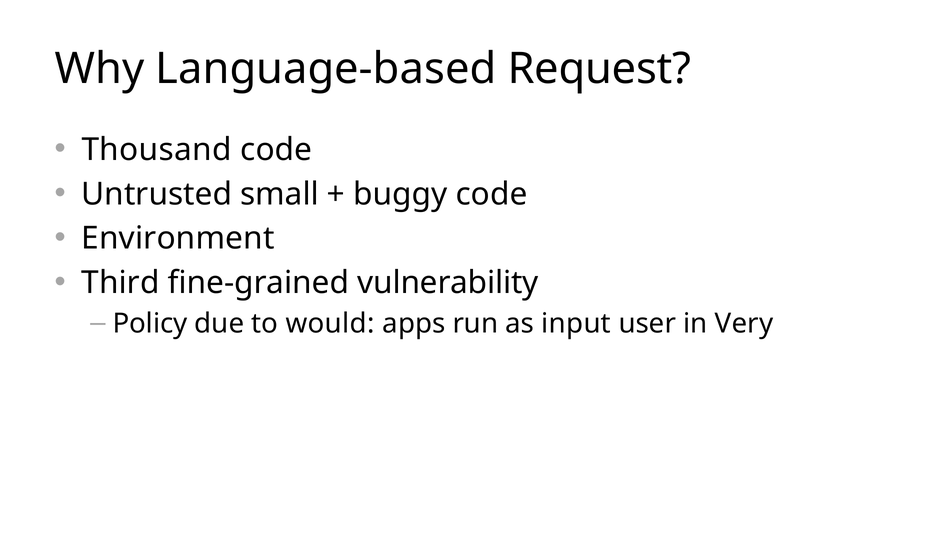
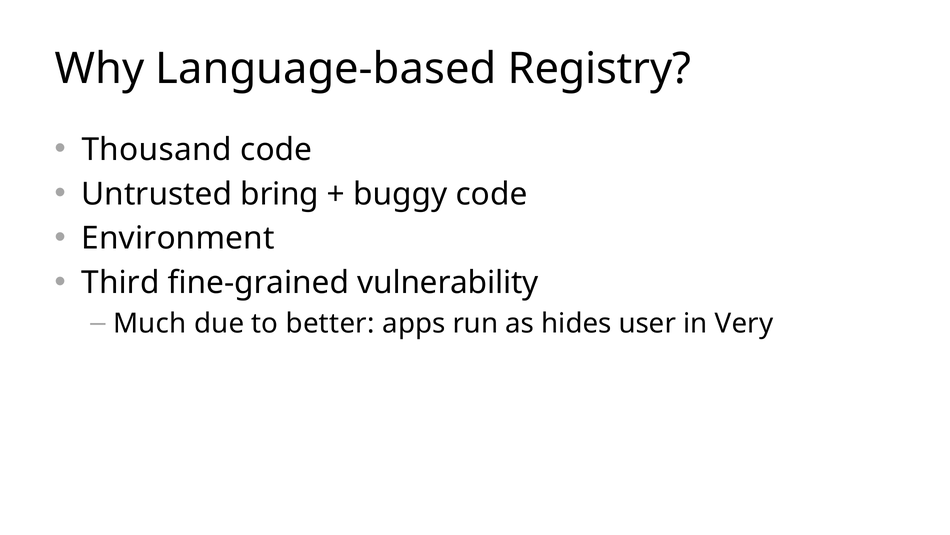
Request: Request -> Registry
small: small -> bring
Policy: Policy -> Much
would: would -> better
input: input -> hides
